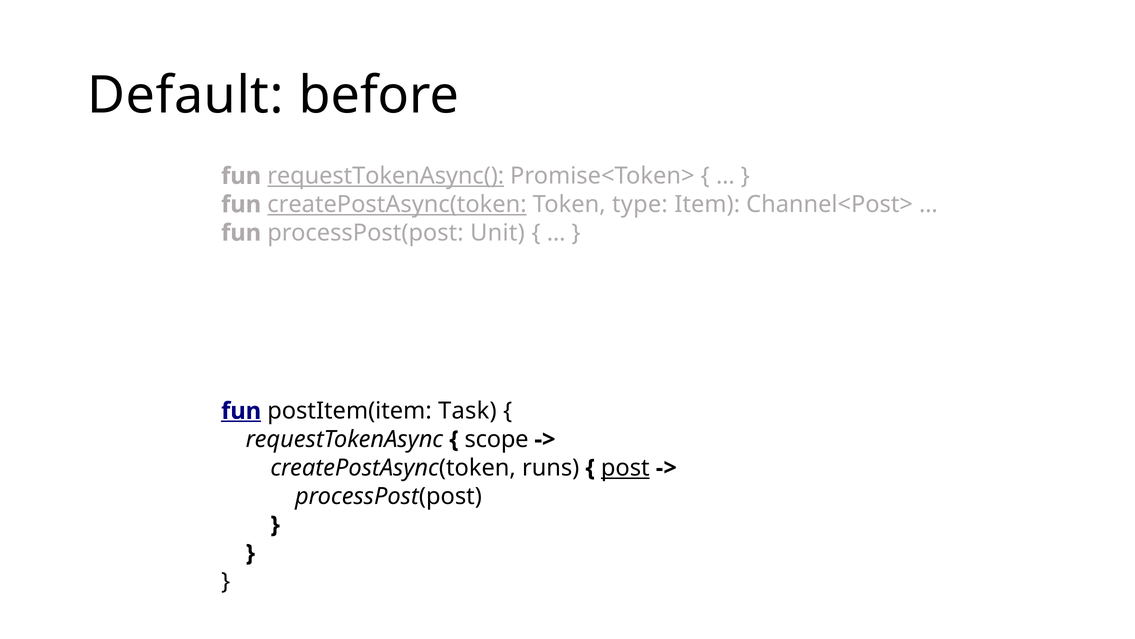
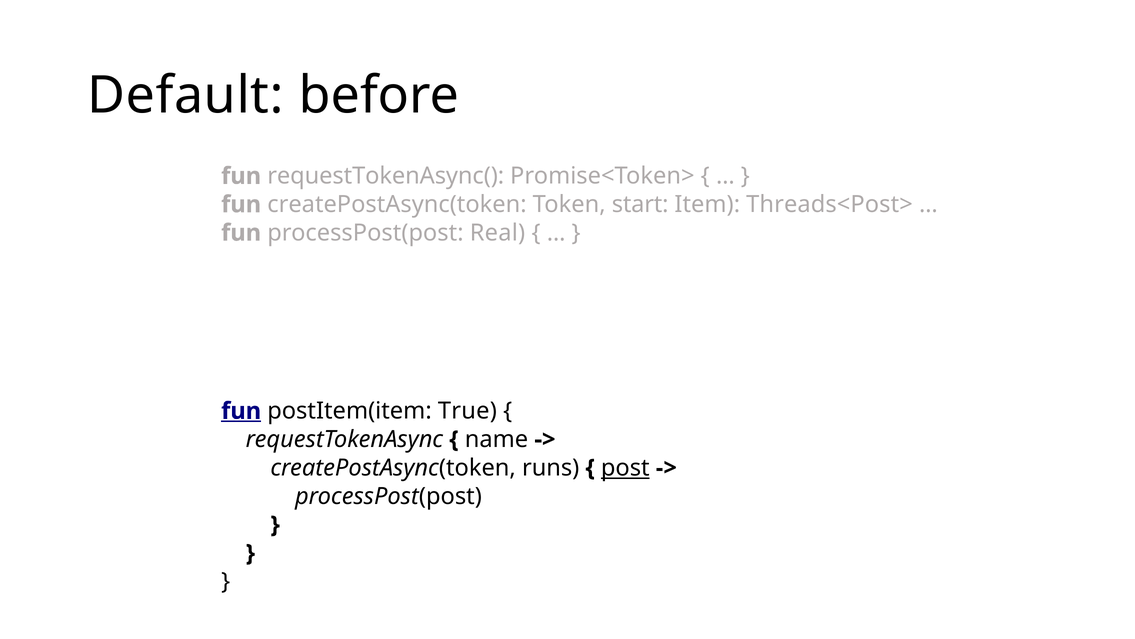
requestTokenAsync( underline: present -> none
createPostAsync(token at (397, 204) underline: present -> none
type: type -> start
Channel<Post>: Channel<Post> -> Threads<Post>
Unit: Unit -> Real
Task: Task -> True
scope: scope -> name
